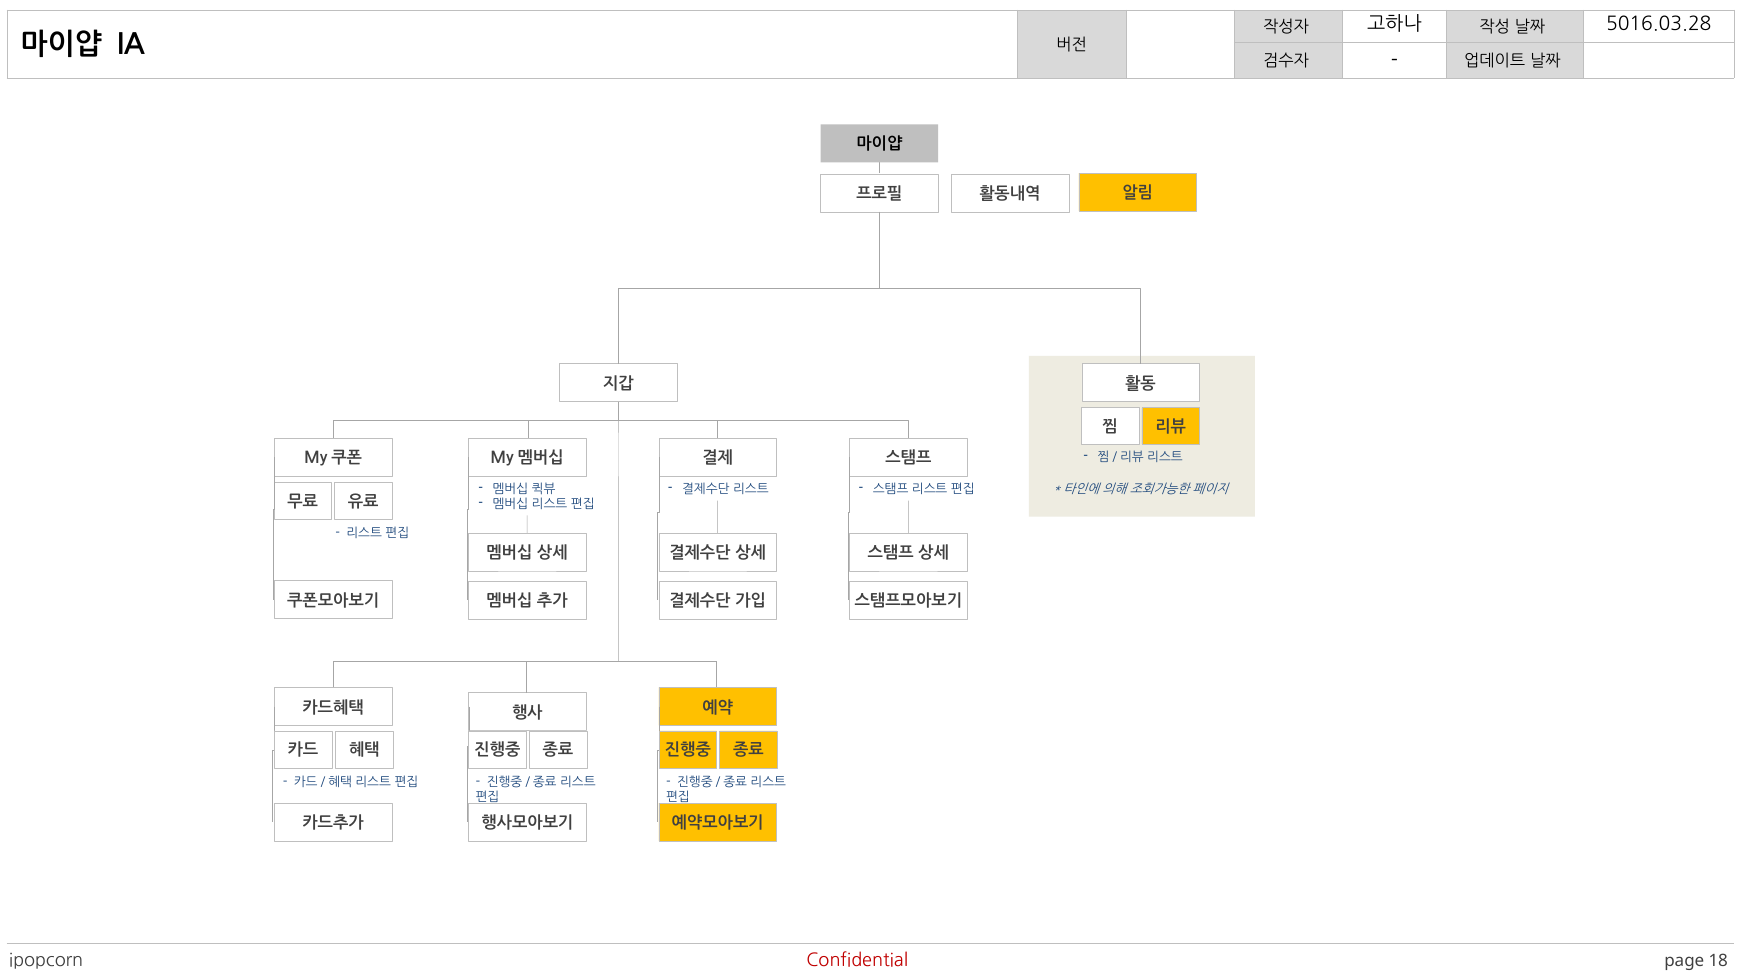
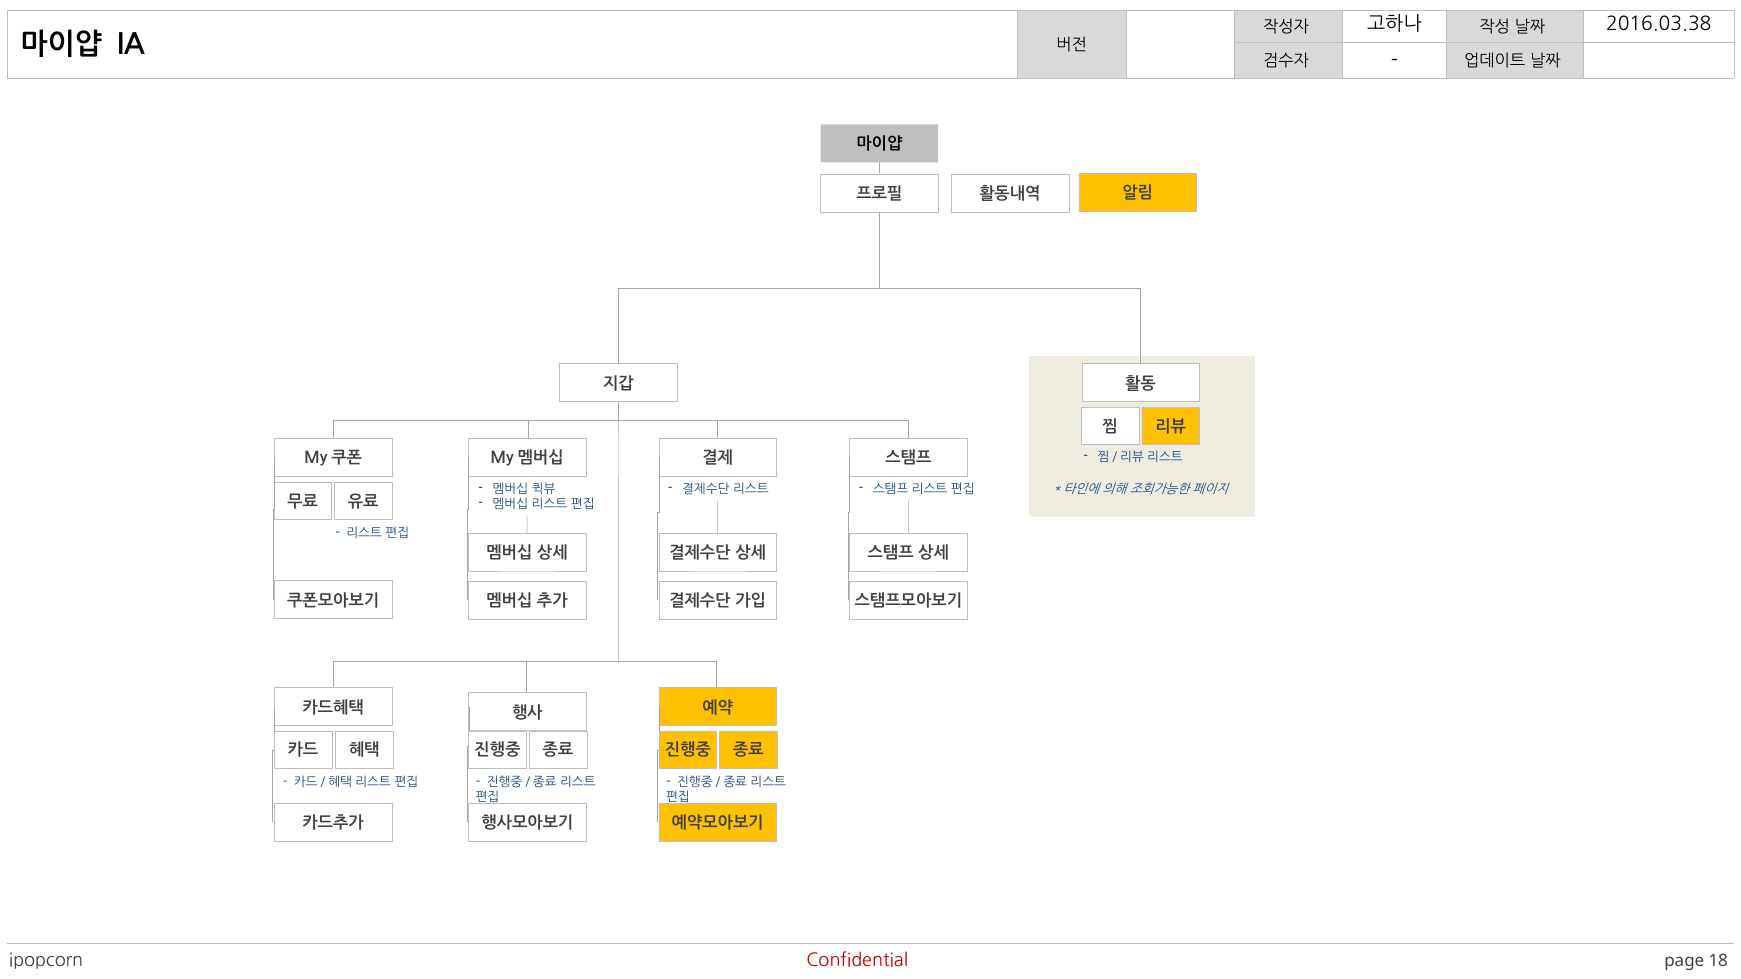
5016.03.28: 5016.03.28 -> 2016.03.38
